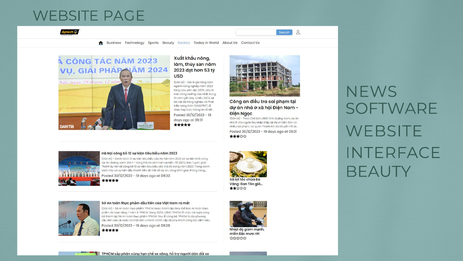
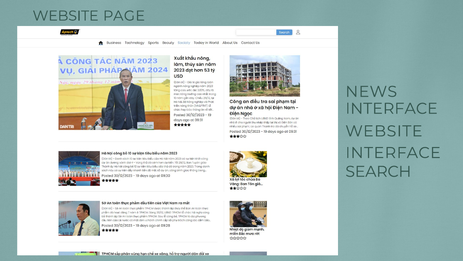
SOFTWARE at (392, 108): SOFTWARE -> INTERFACE
BEAUTY: BEAUTY -> SEARCH
